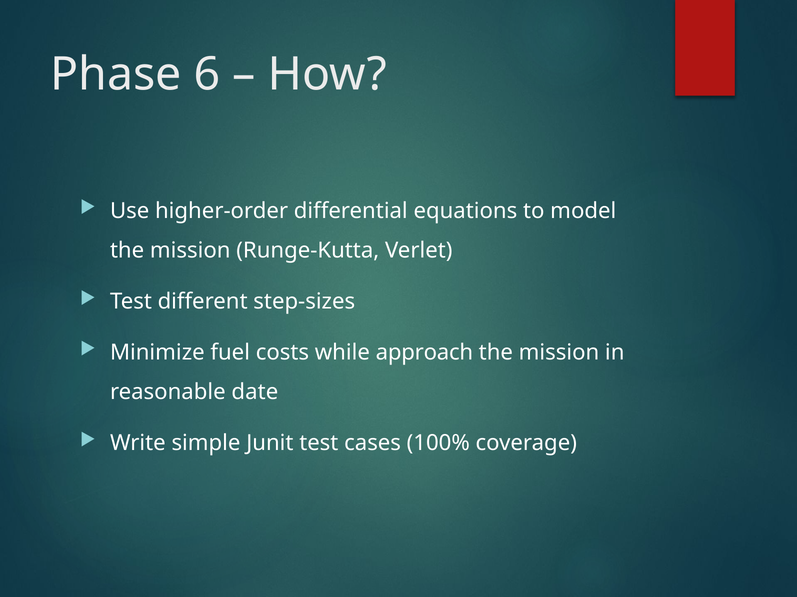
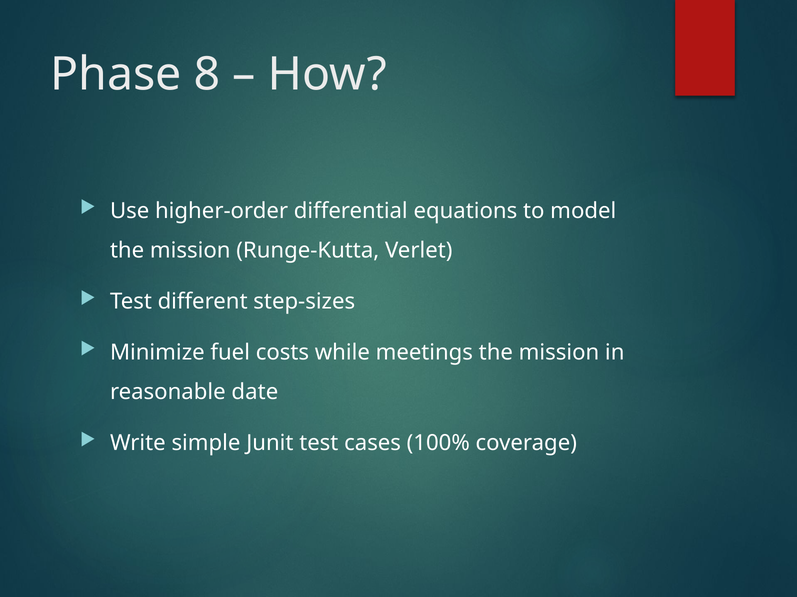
6: 6 -> 8
approach: approach -> meetings
